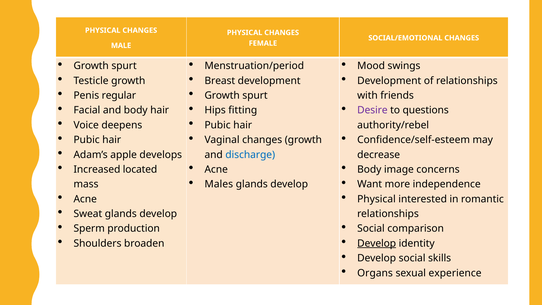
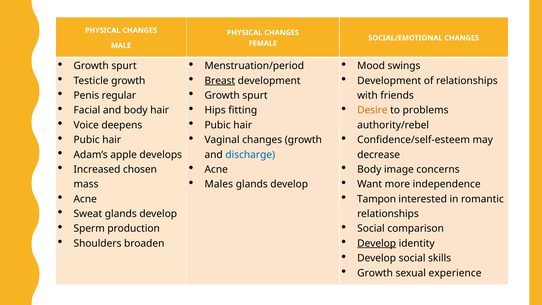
Breast underline: none -> present
Desire colour: purple -> orange
questions: questions -> problems
located: located -> chosen
Physical at (376, 199): Physical -> Tampon
Organs at (375, 273): Organs -> Growth
